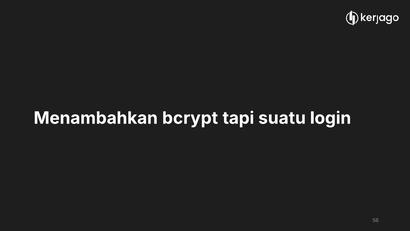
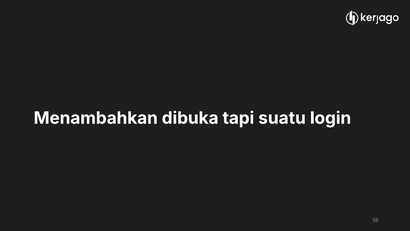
bcrypt: bcrypt -> dibuka
